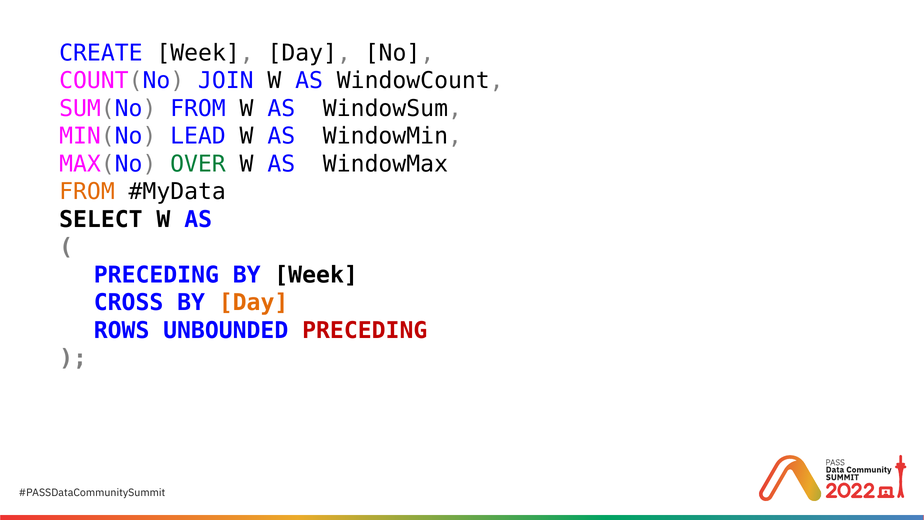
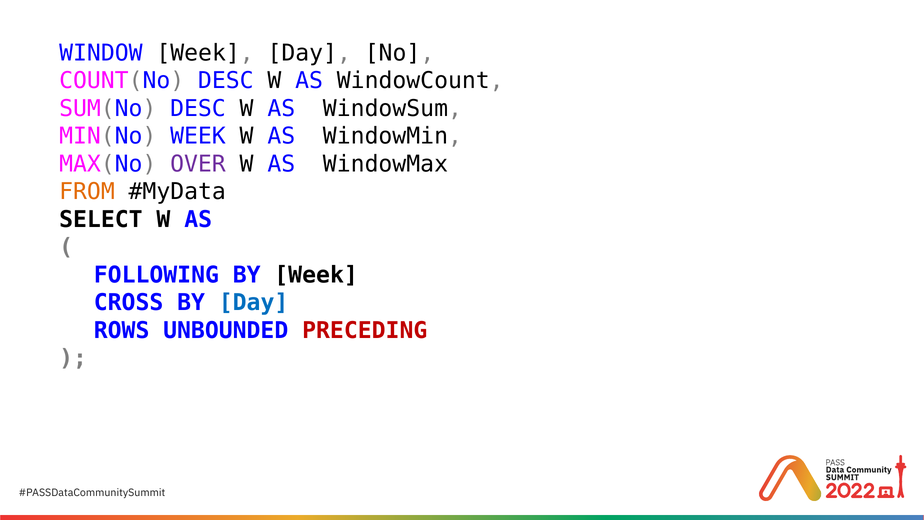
CREATE: CREATE -> WINDOW
COUNT(No JOIN: JOIN -> DESC
SUM(No FROM: FROM -> DESC
MIN(No LEAD: LEAD -> WEEK
OVER colour: green -> purple
PRECEDING at (156, 275): PRECEDING -> FOLLOWING
Day at (254, 303) colour: orange -> blue
